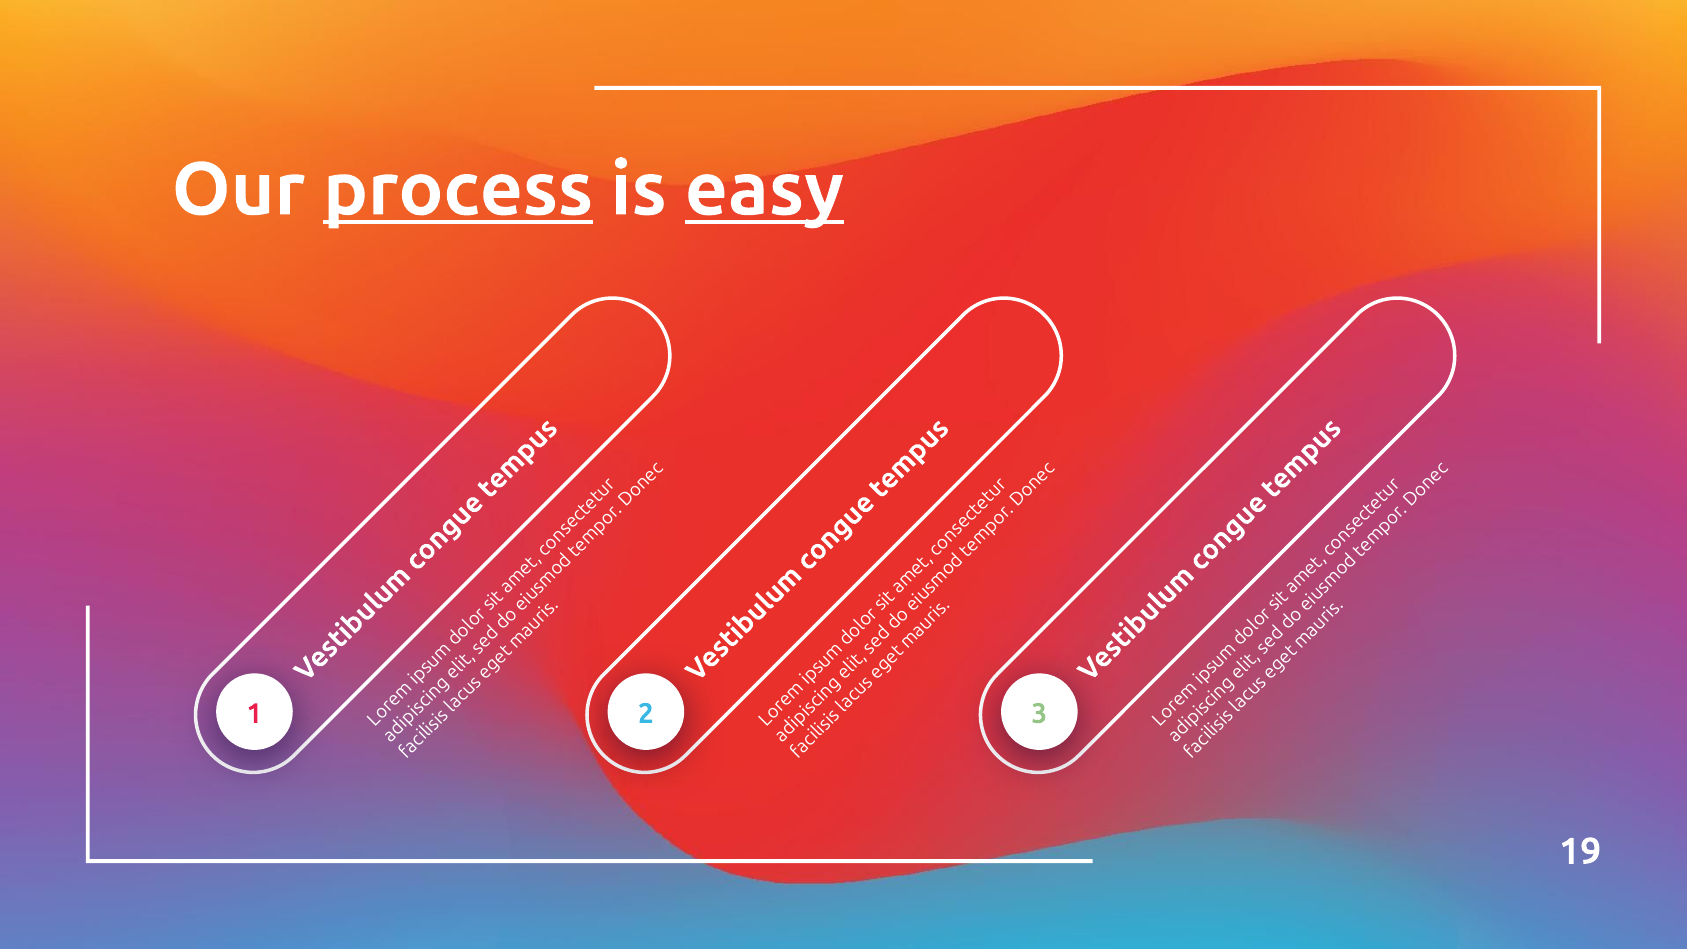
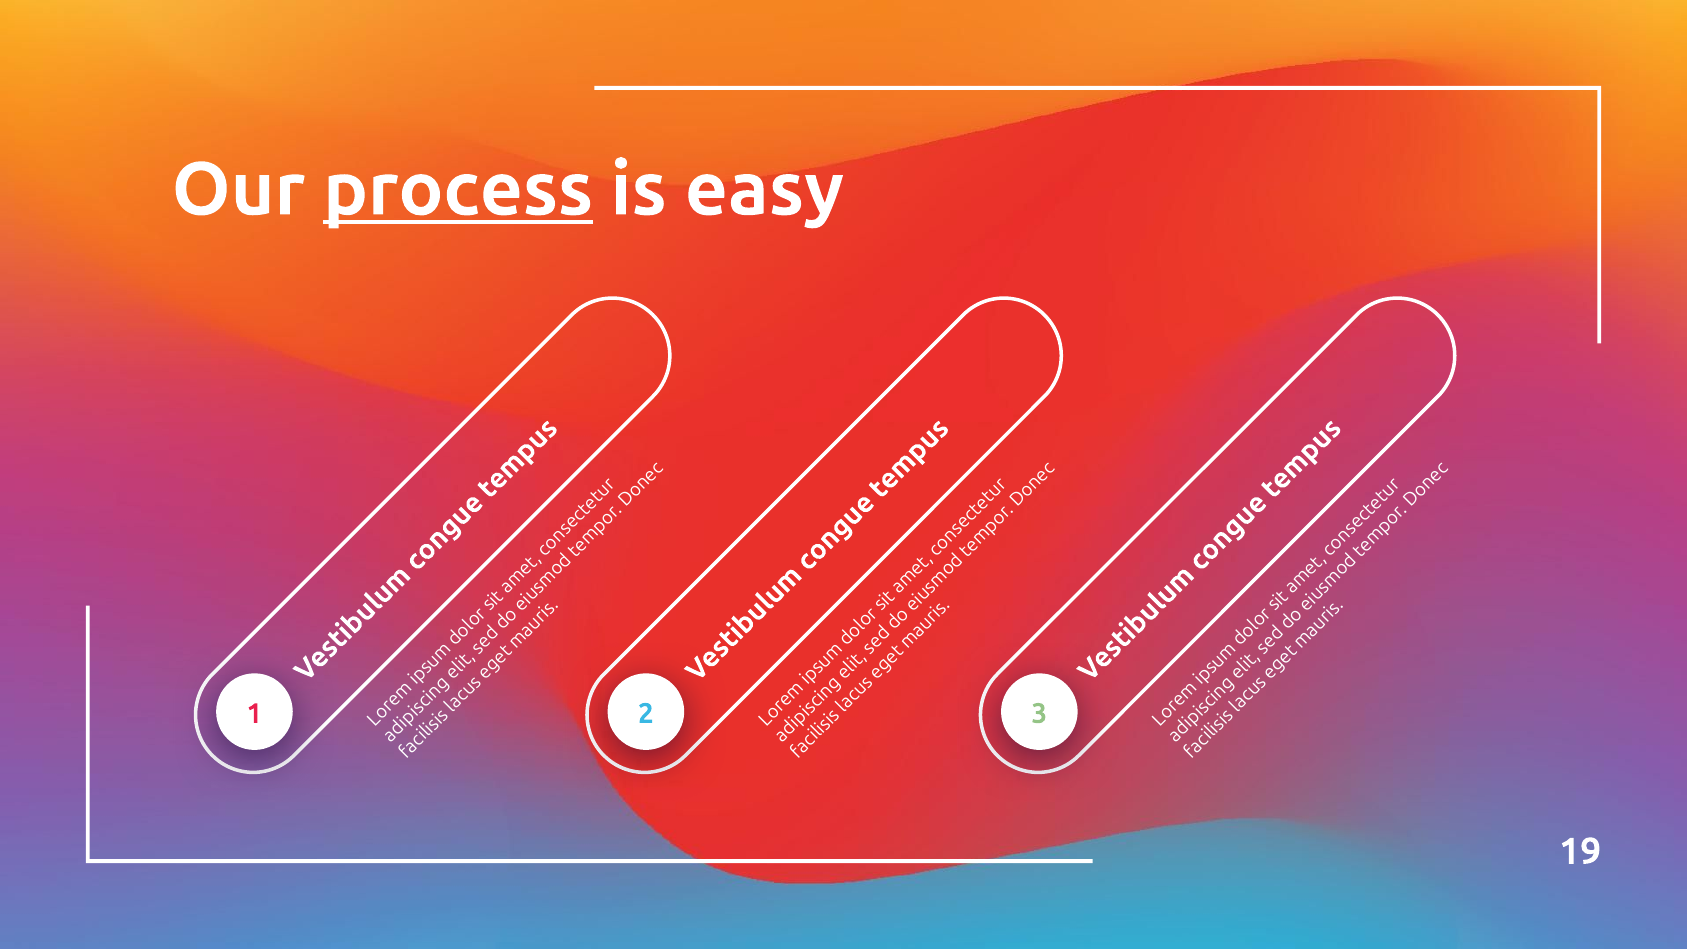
easy underline: present -> none
